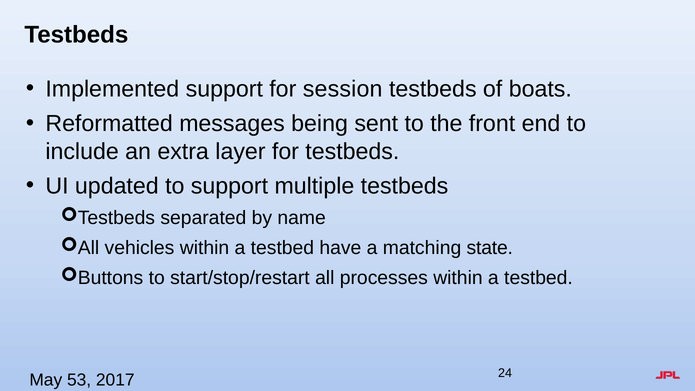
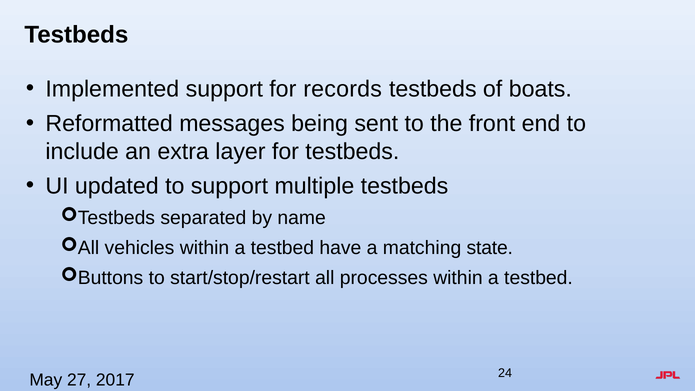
session: session -> records
53: 53 -> 27
